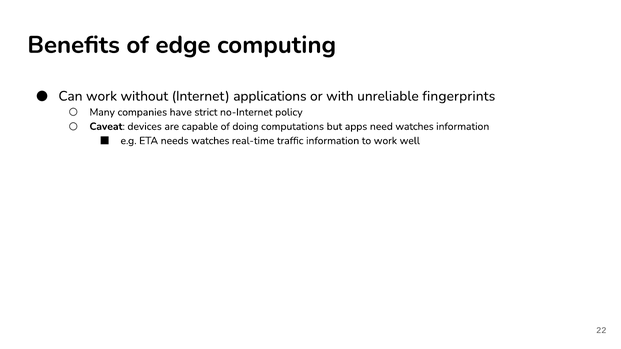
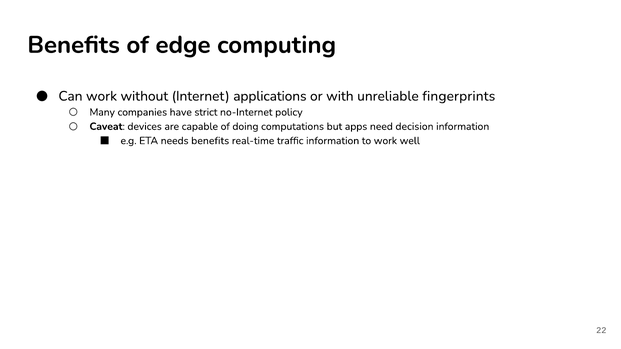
need watches: watches -> decision
needs watches: watches -> benefits
